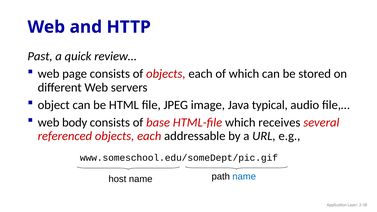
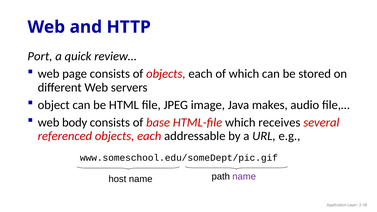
Past: Past -> Port
typical: typical -> makes
name at (244, 177) colour: blue -> purple
